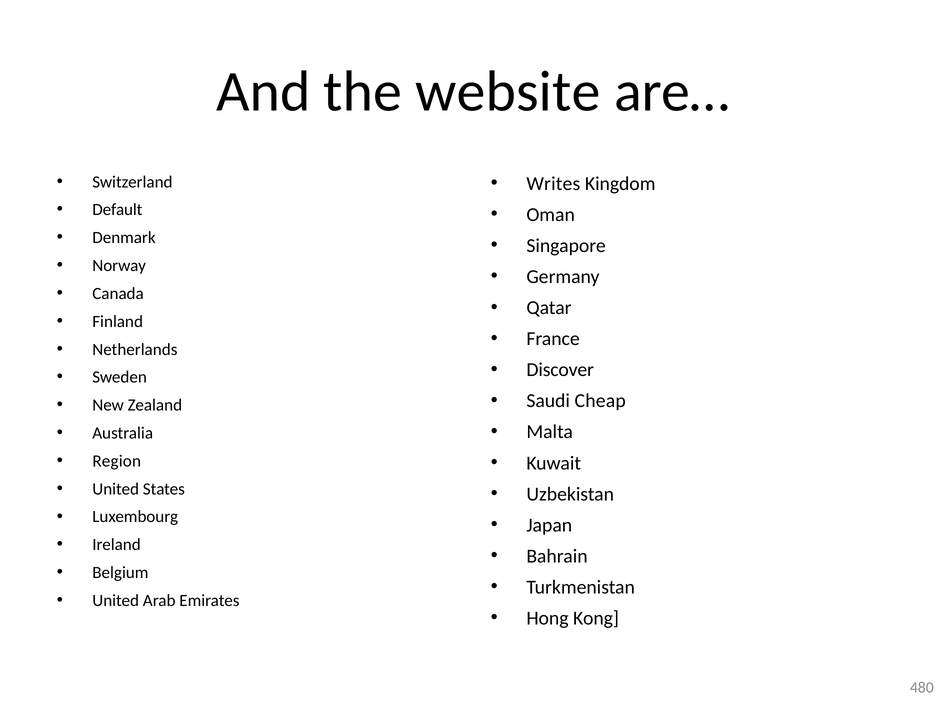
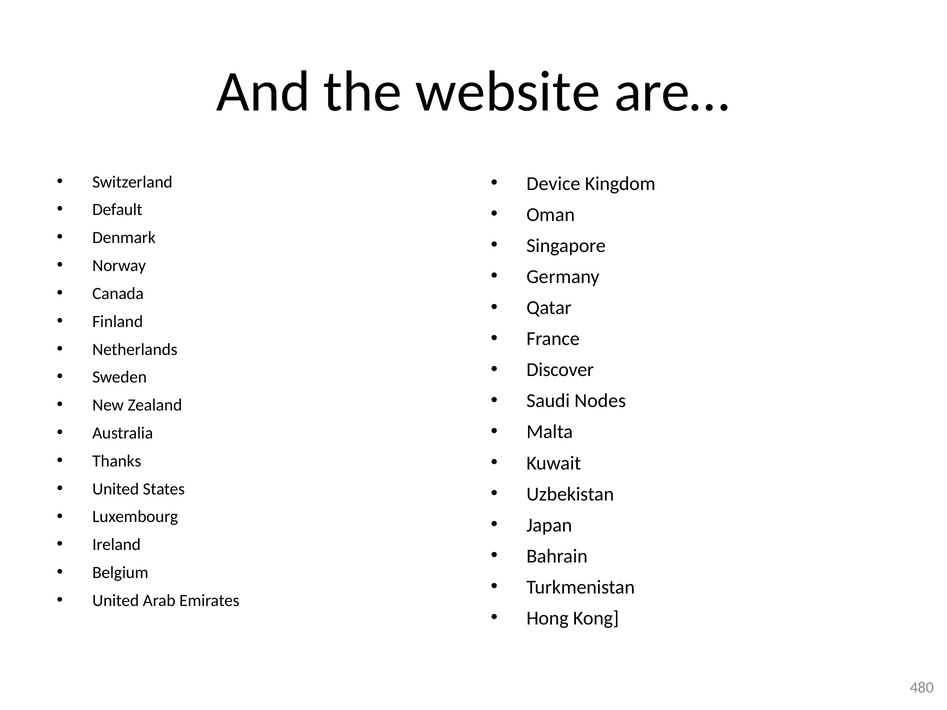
Writes: Writes -> Device
Cheap: Cheap -> Nodes
Region: Region -> Thanks
